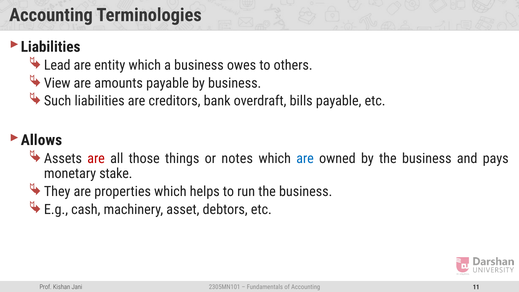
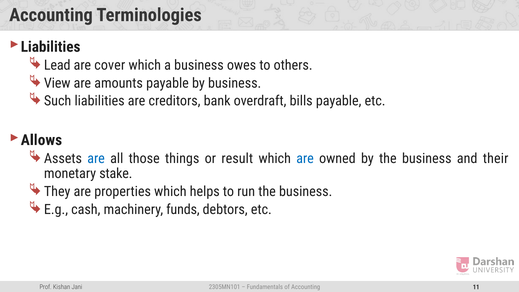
entity: entity -> cover
are at (96, 158) colour: red -> blue
notes: notes -> result
pays: pays -> their
asset: asset -> funds
